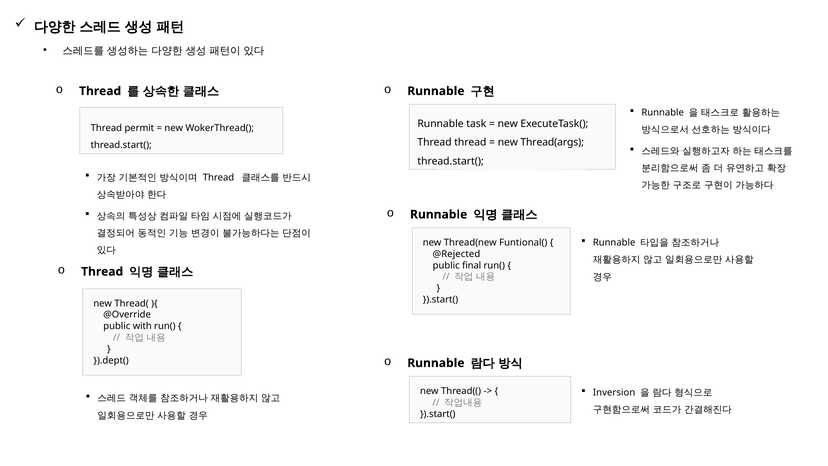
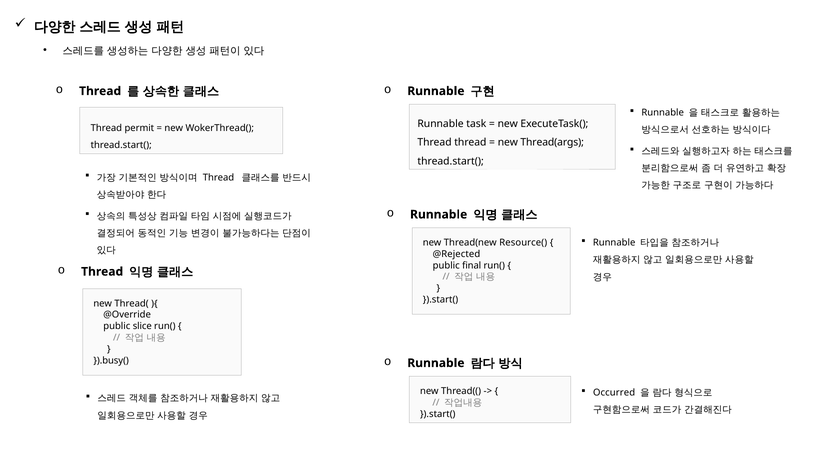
Funtional(: Funtional( -> Resource(
with: with -> slice
}).dept(: }).dept( -> }).busy(
Inversion: Inversion -> Occurred
